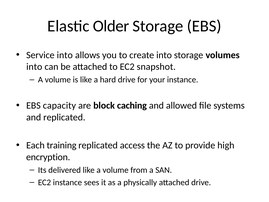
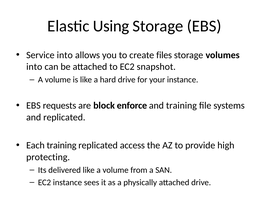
Older: Older -> Using
create into: into -> files
capacity: capacity -> requests
caching: caching -> enforce
and allowed: allowed -> training
encryption: encryption -> protecting
